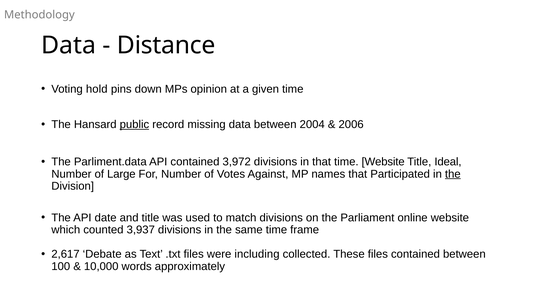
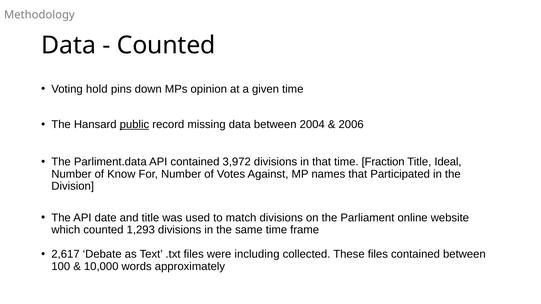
Distance at (166, 45): Distance -> Counted
time Website: Website -> Fraction
Large: Large -> Know
the at (453, 174) underline: present -> none
3,937: 3,937 -> 1,293
